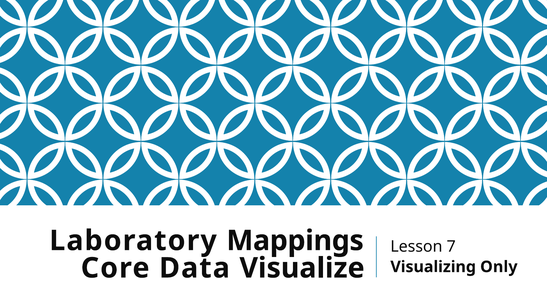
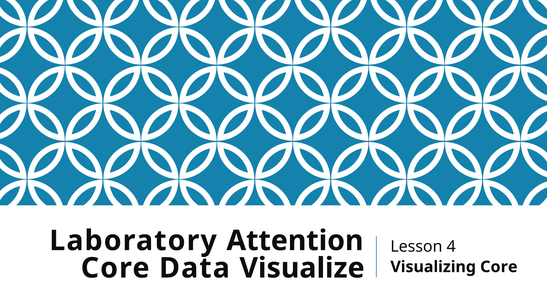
Mappings: Mappings -> Attention
7: 7 -> 4
Visualizing Only: Only -> Core
